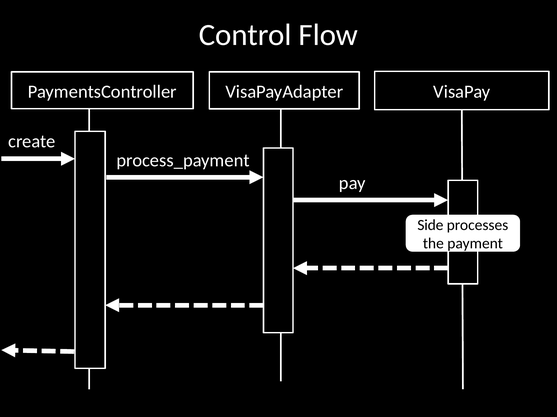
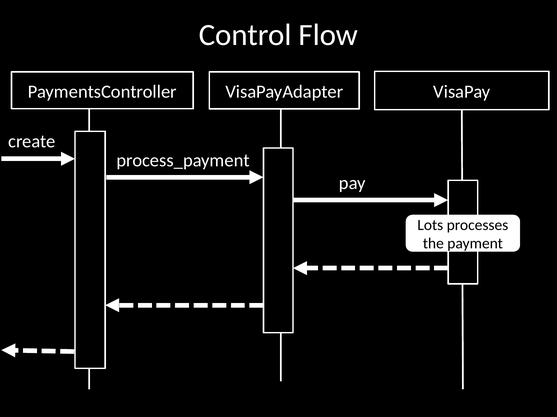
Side: Side -> Lots
